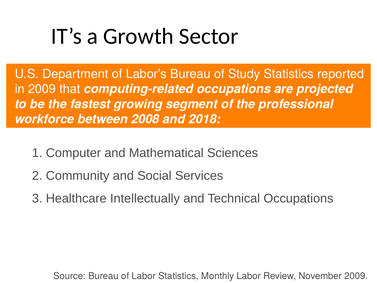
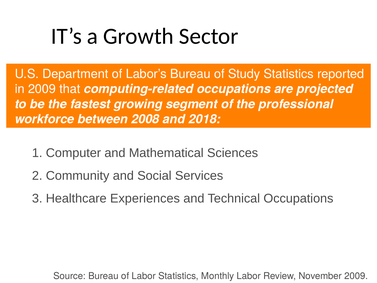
Intellectually: Intellectually -> Experiences
